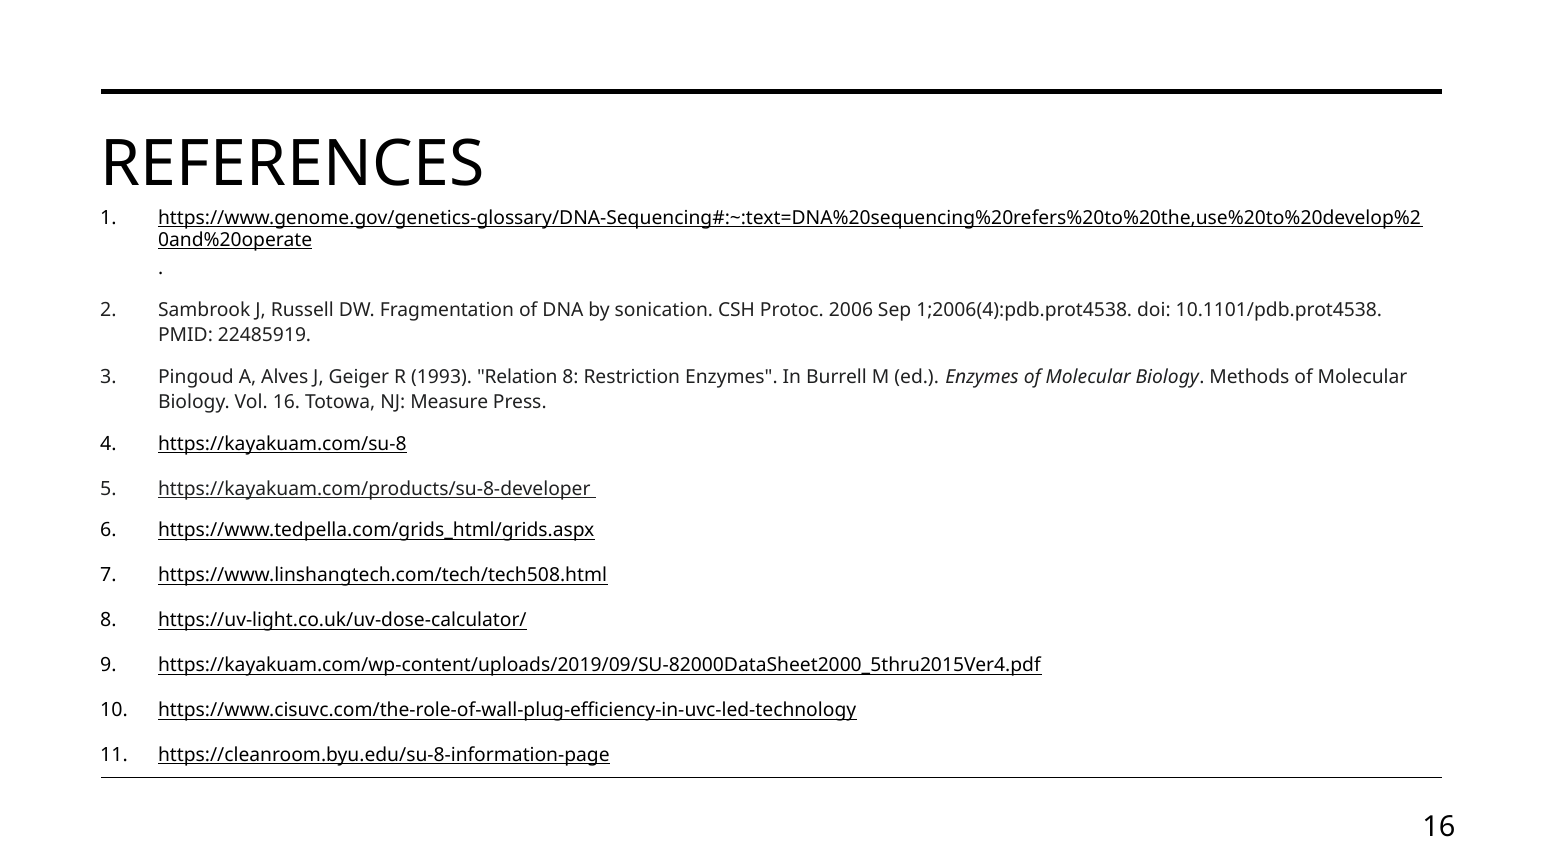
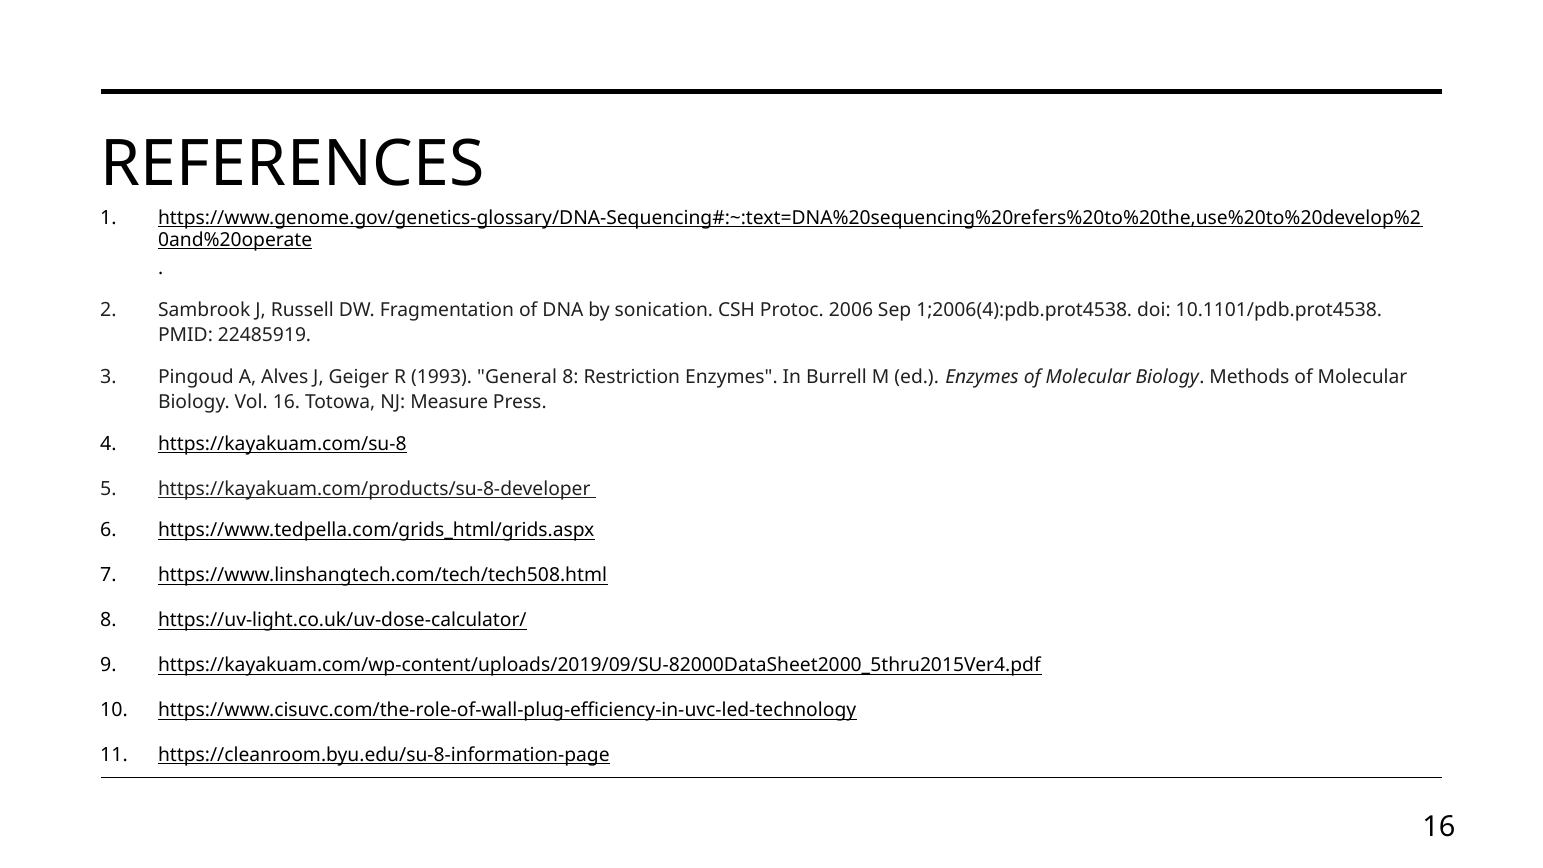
Relation: Relation -> General
